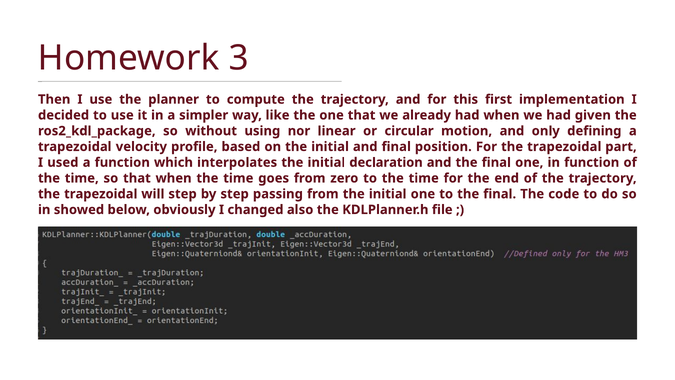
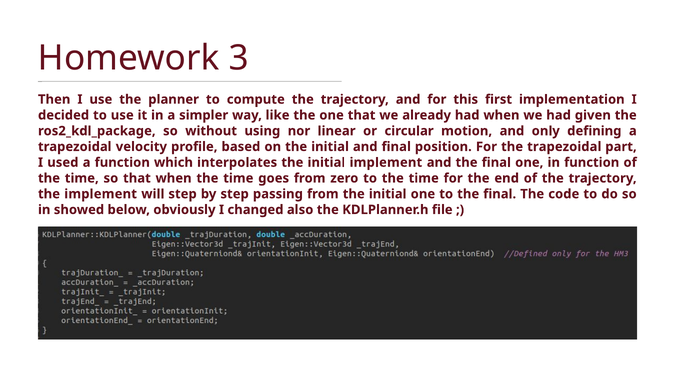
initial declaration: declaration -> implement
trapezoidal at (101, 194): trapezoidal -> implement
